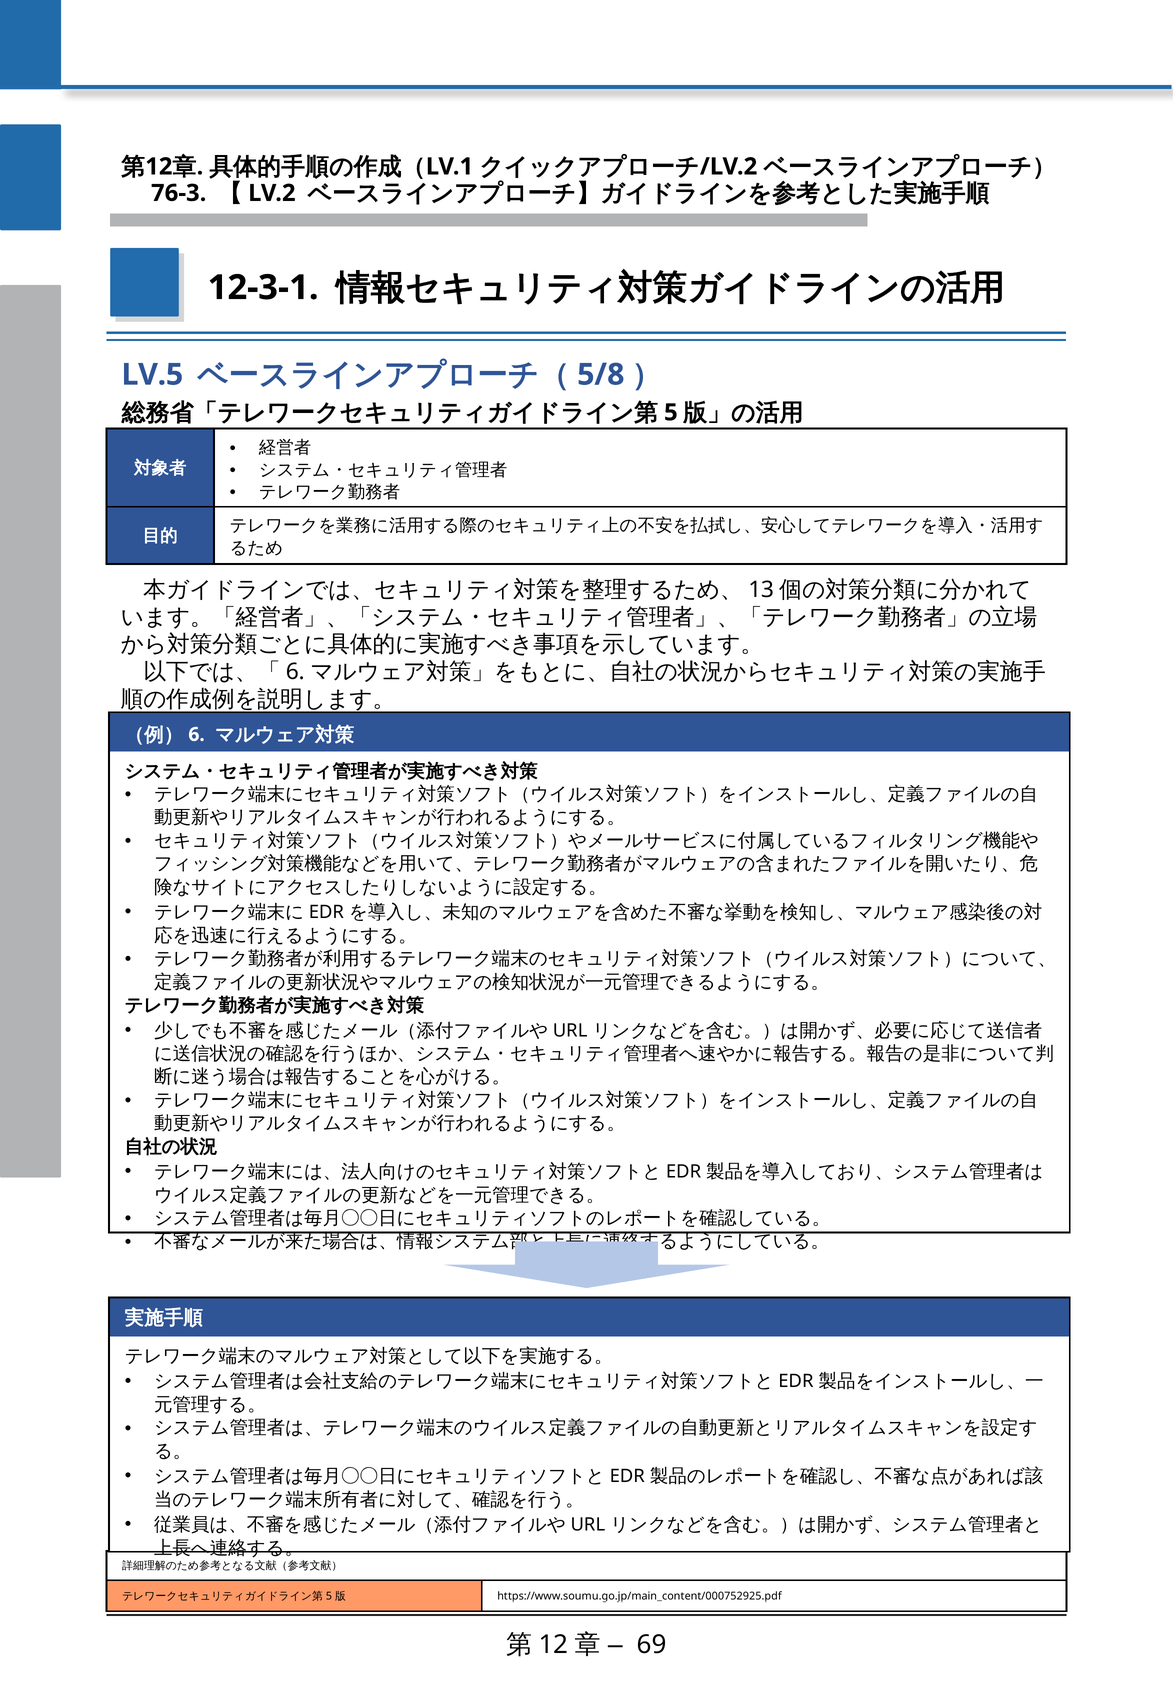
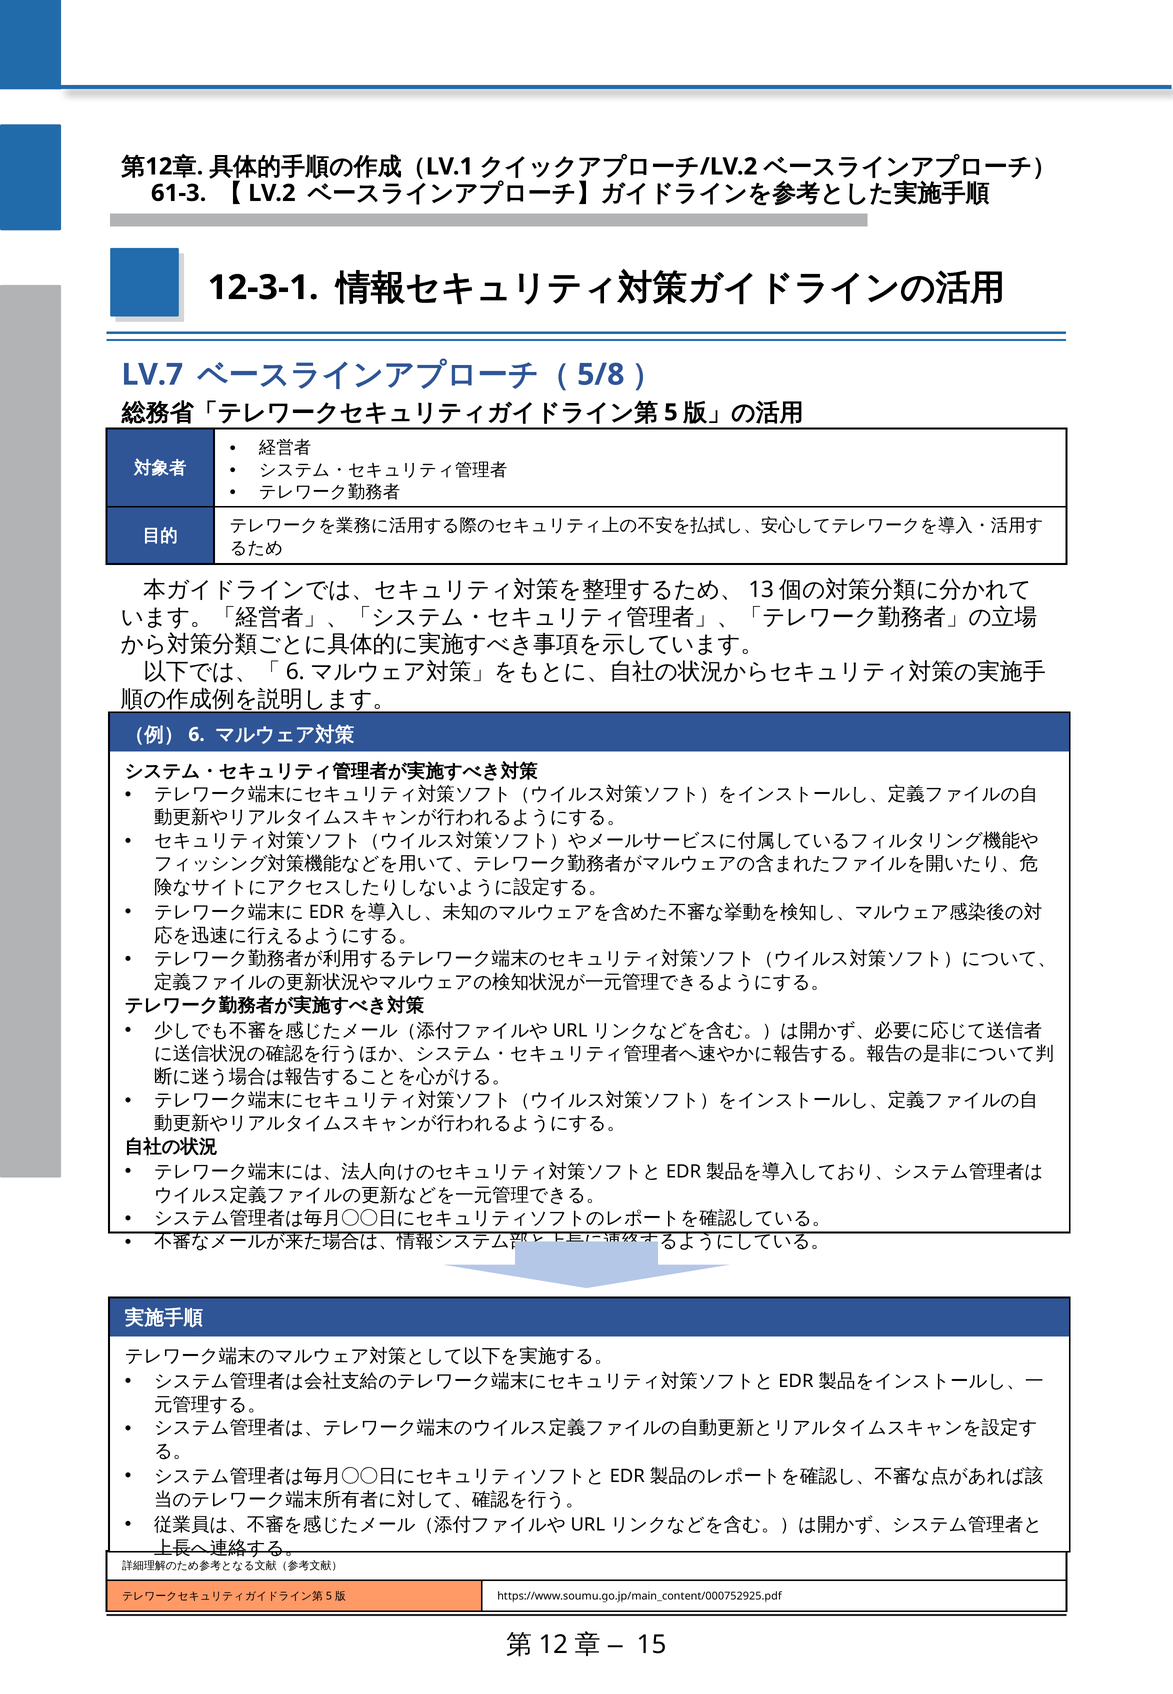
76-3: 76-3 -> 61-3
LV.5: LV.5 -> LV.7
69: 69 -> 15
